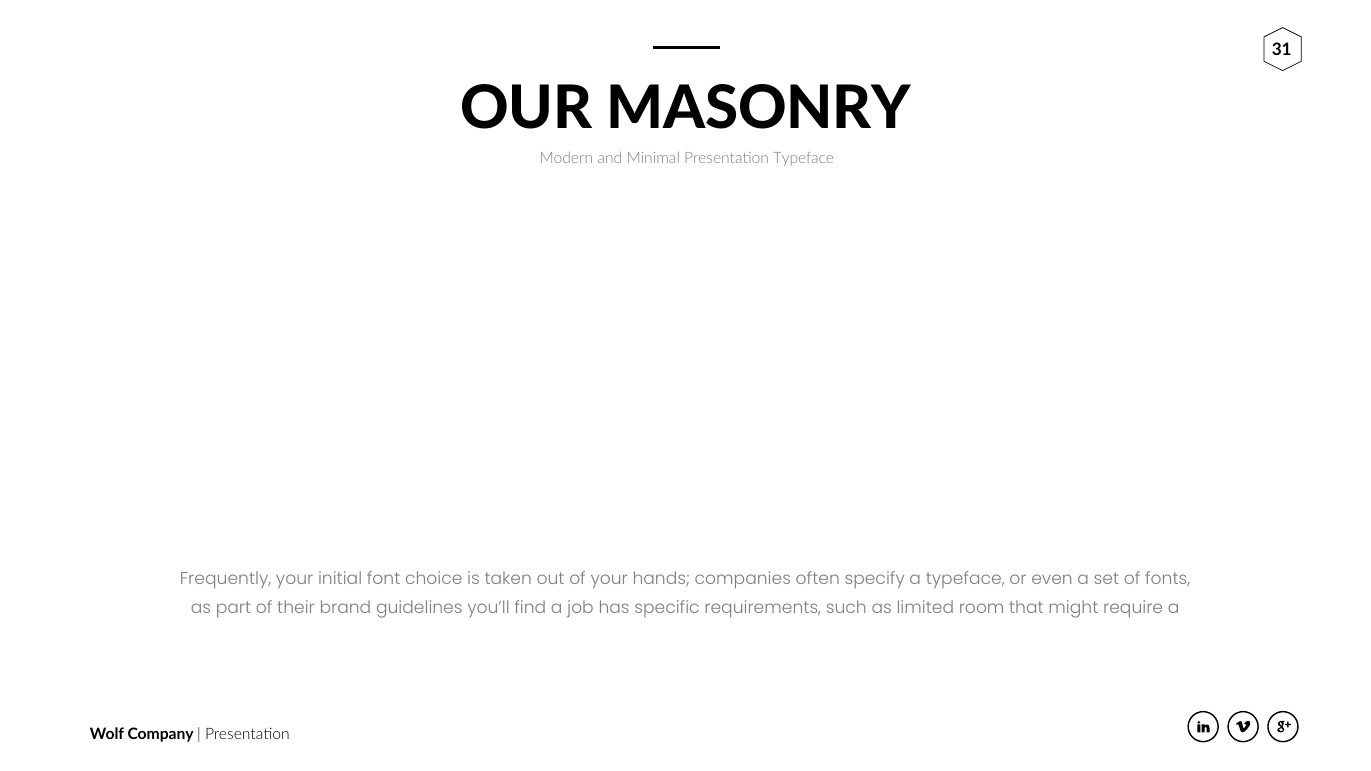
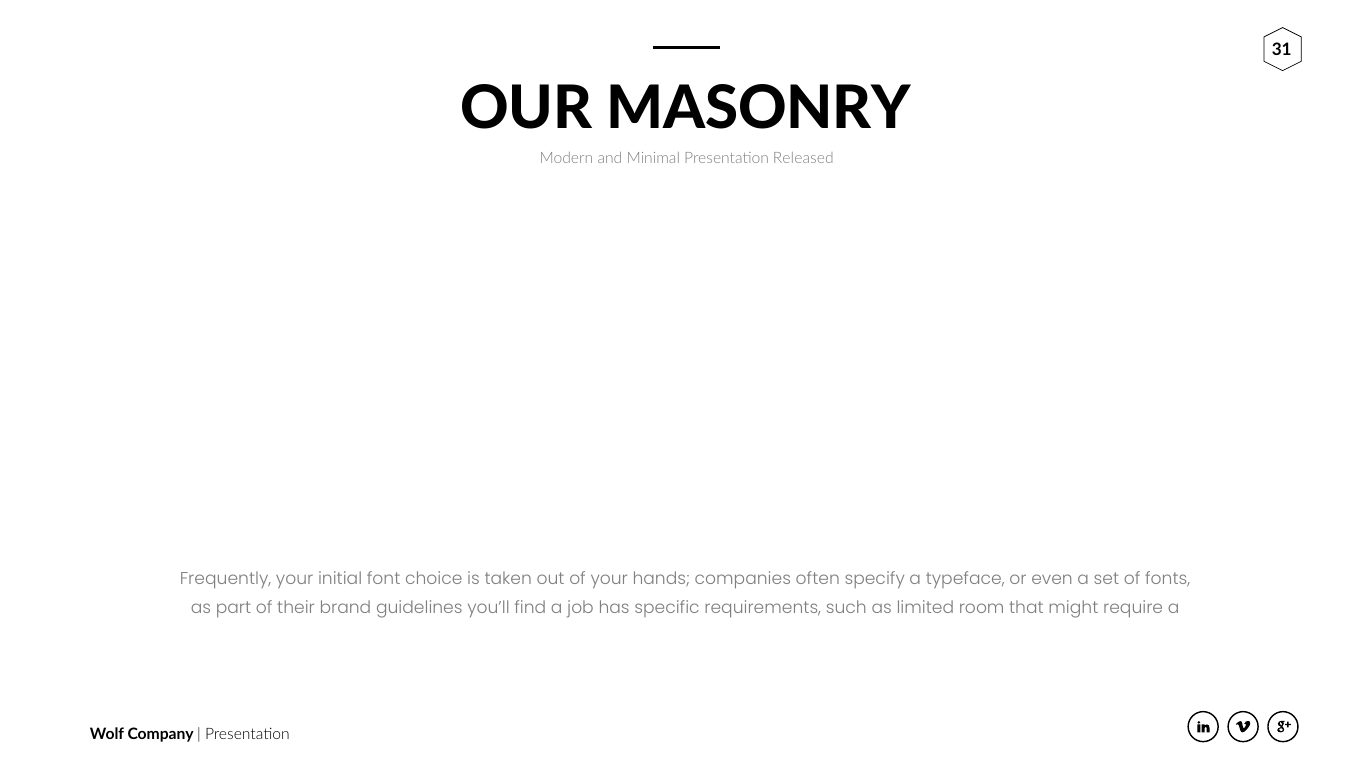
Presentation Typeface: Typeface -> Released
